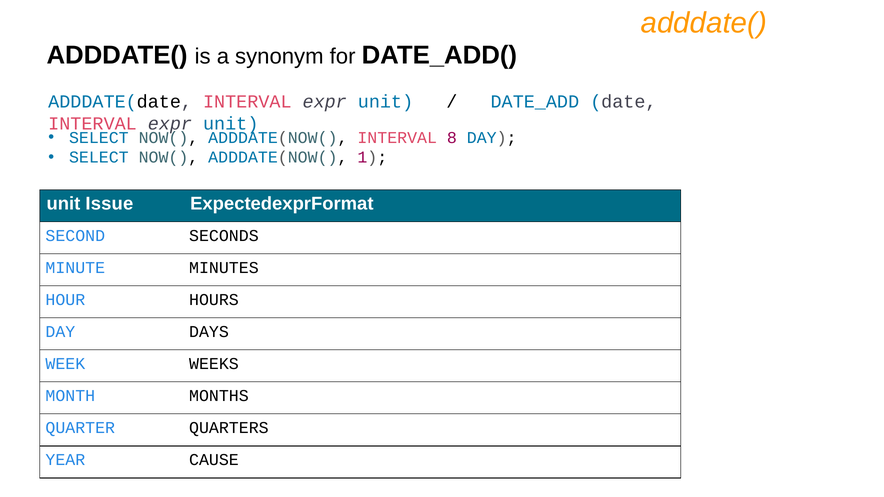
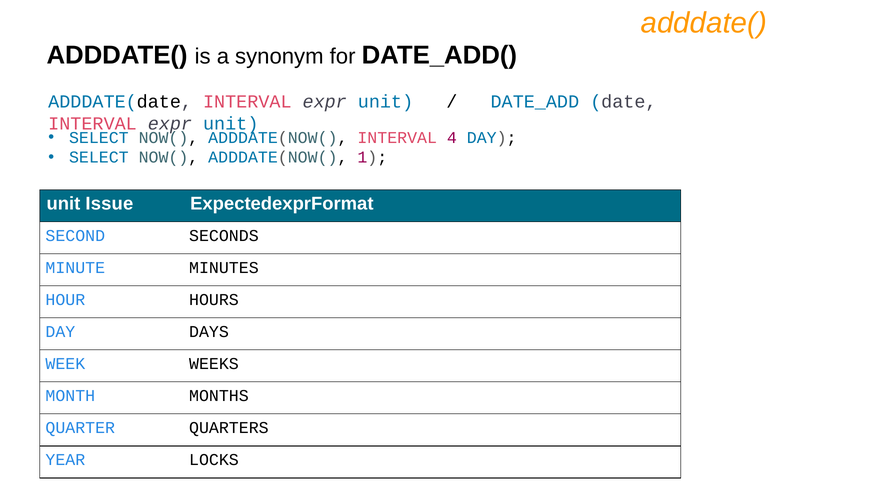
8: 8 -> 4
CAUSE: CAUSE -> LOCKS
